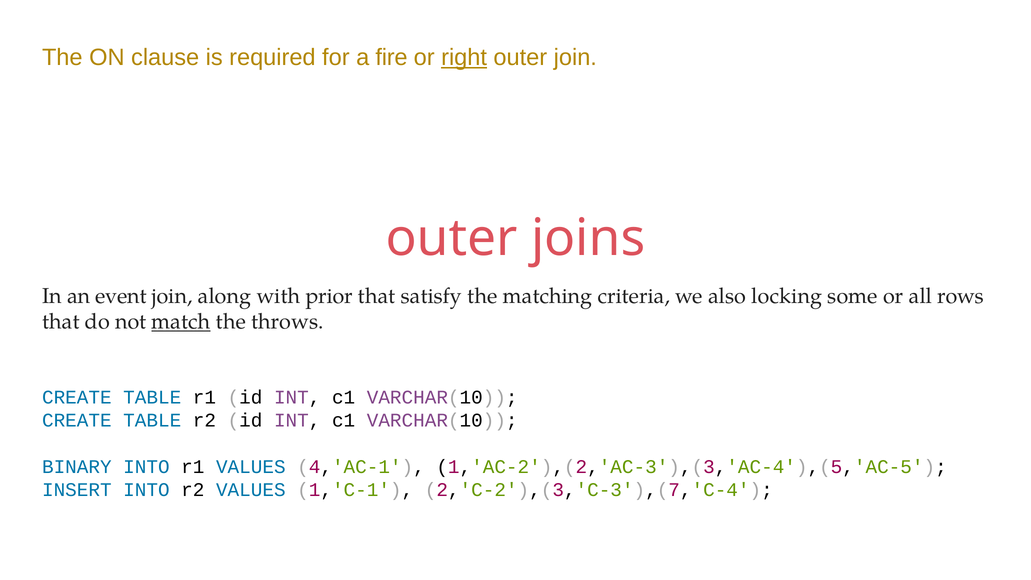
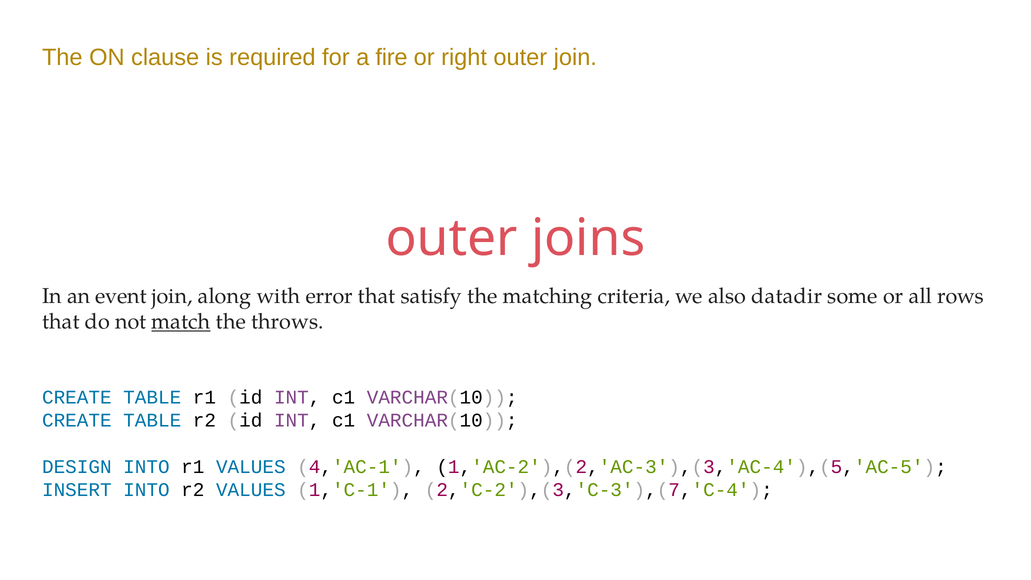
right underline: present -> none
prior: prior -> error
locking: locking -> datadir
BINARY: BINARY -> DESIGN
